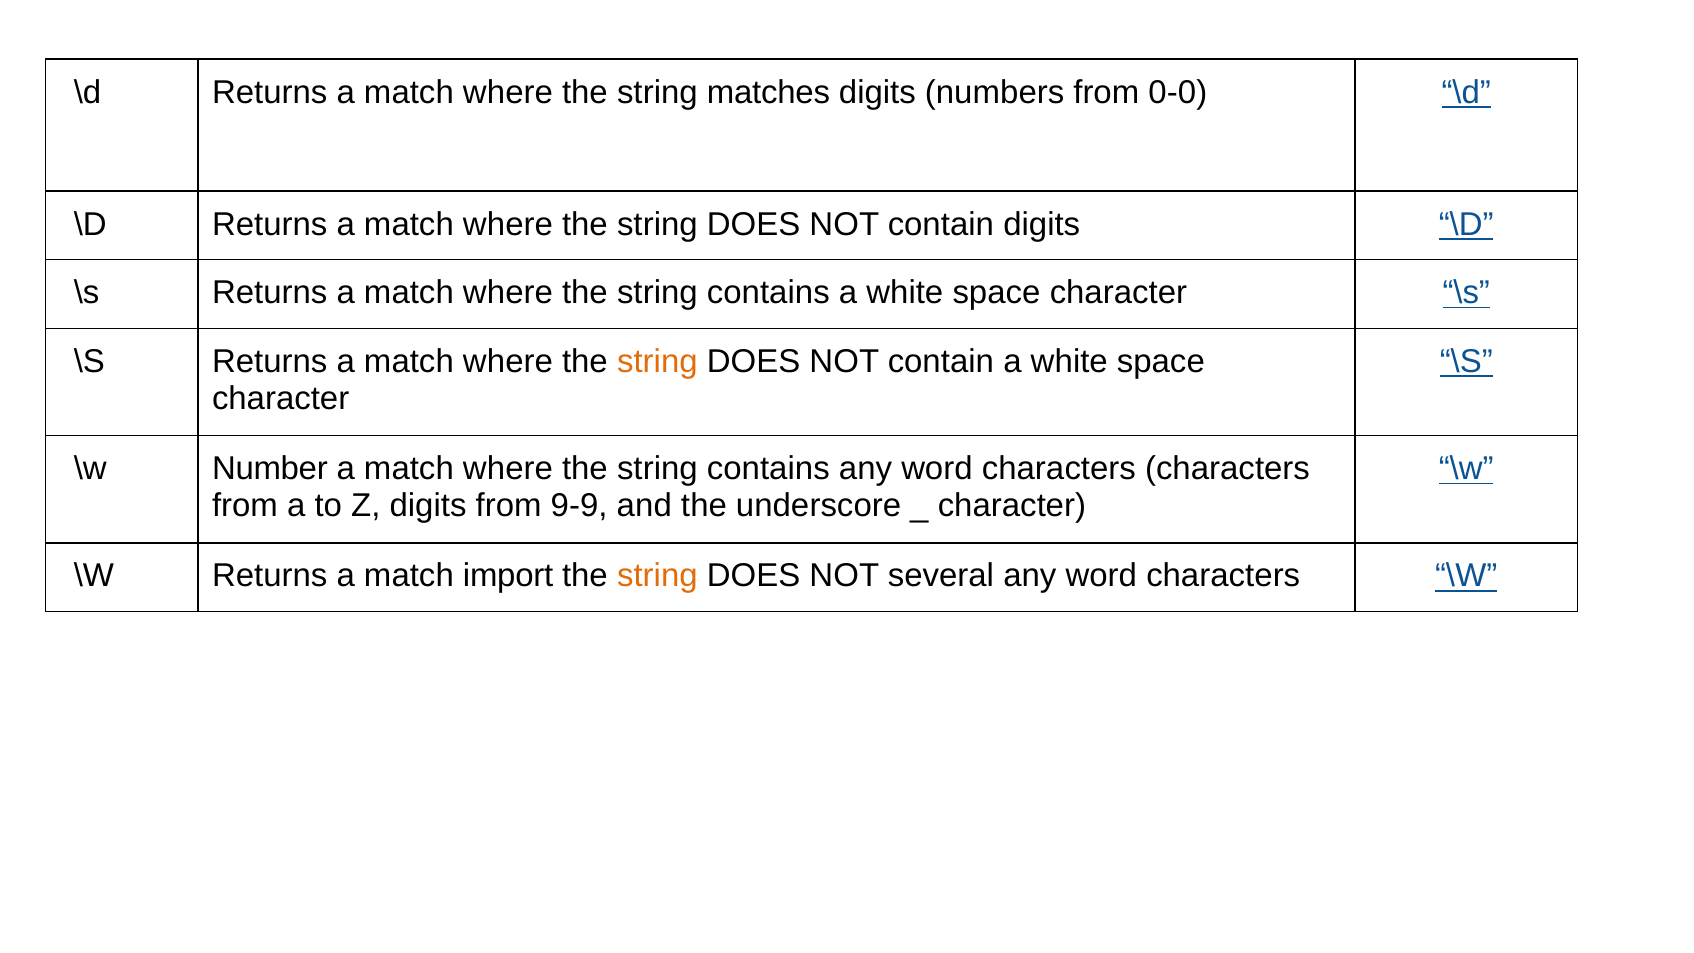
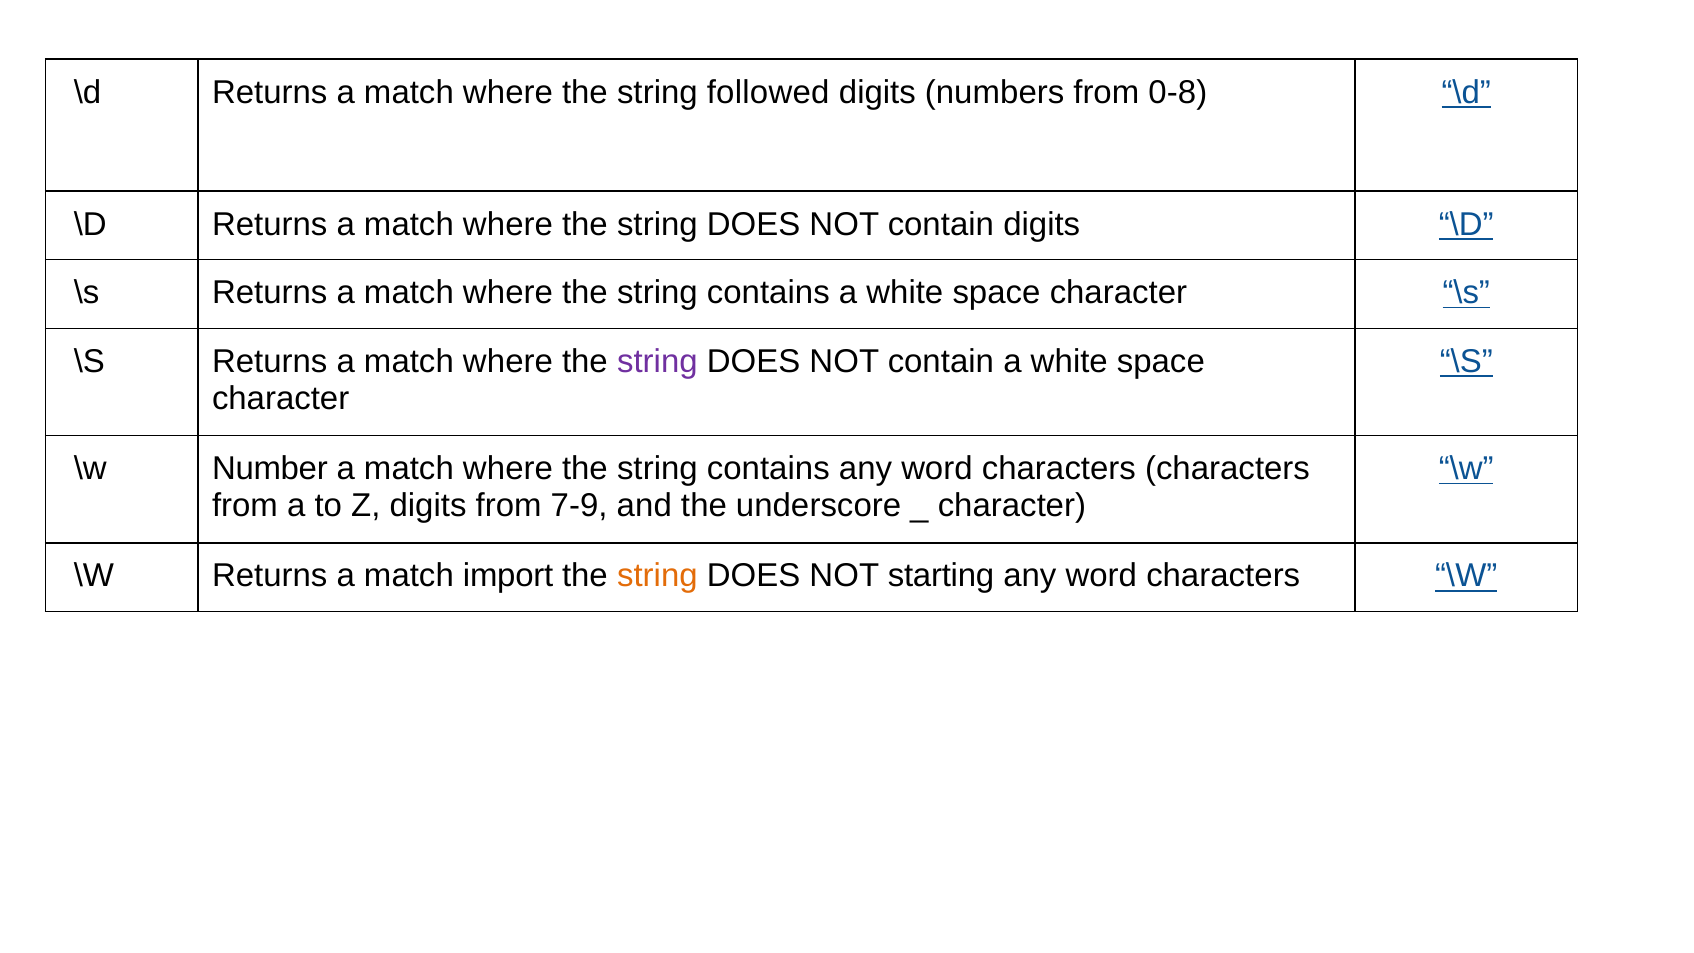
matches: matches -> followed
0-0: 0-0 -> 0-8
string at (657, 362) colour: orange -> purple
9-9: 9-9 -> 7-9
several: several -> starting
